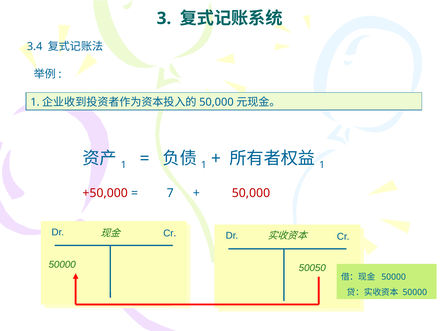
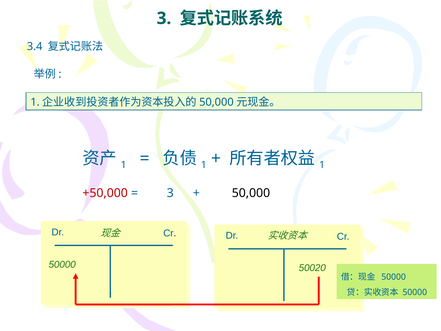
7 at (170, 193): 7 -> 3
50,000 colour: red -> black
50050: 50050 -> 50020
